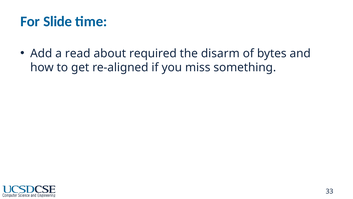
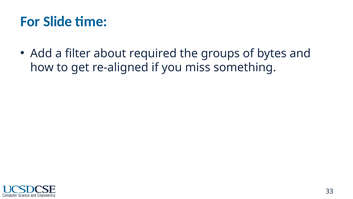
read: read -> filter
disarm: disarm -> groups
